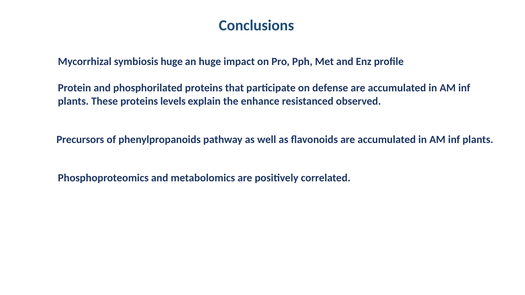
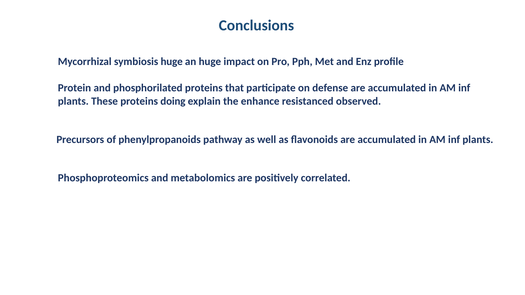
levels: levels -> doing
